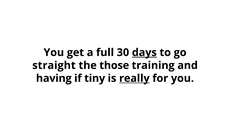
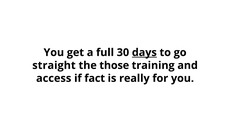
having: having -> access
tiny: tiny -> fact
really underline: present -> none
